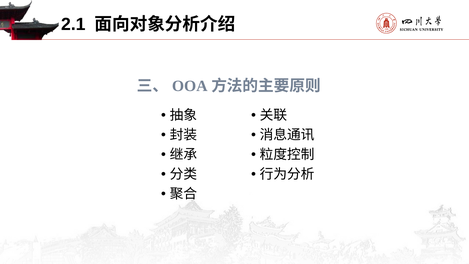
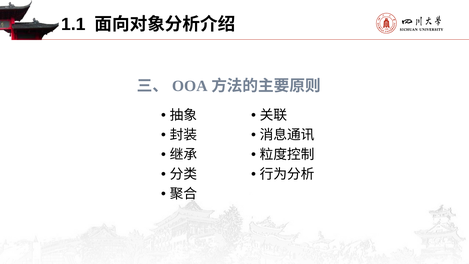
2.1: 2.1 -> 1.1
